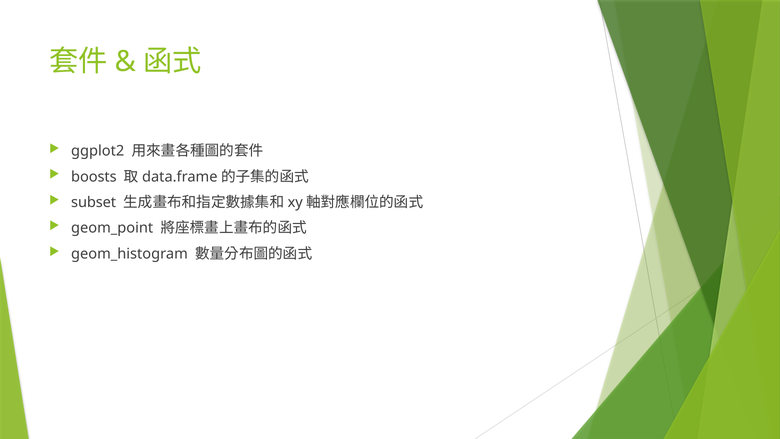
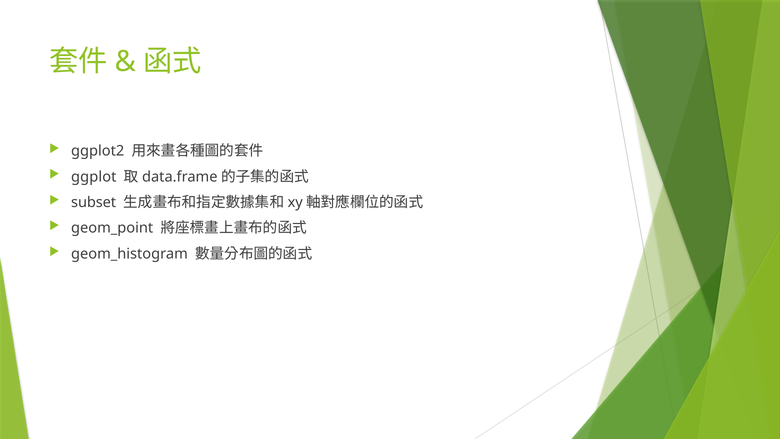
boosts: boosts -> ggplot
